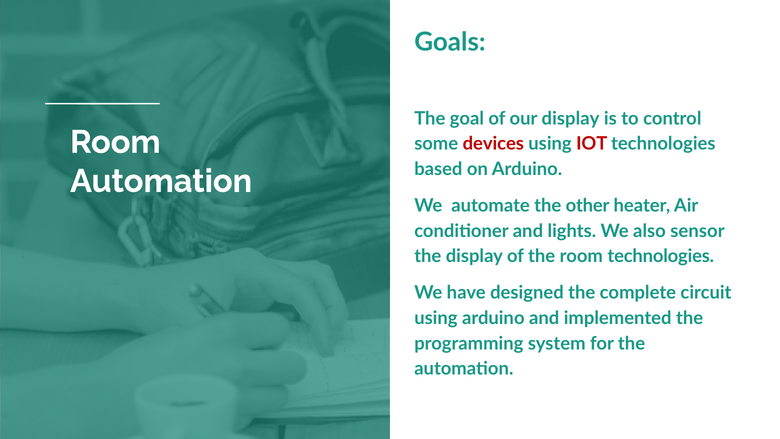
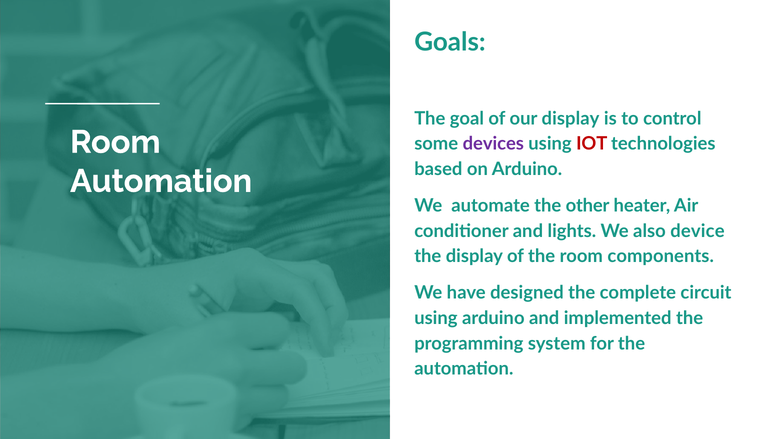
devices colour: red -> purple
sensor: sensor -> device
room technologies: technologies -> components
